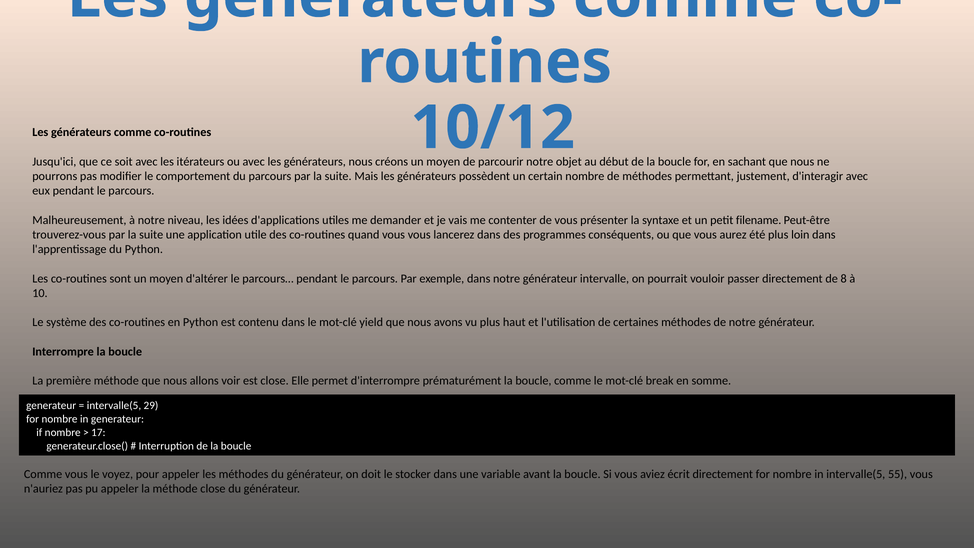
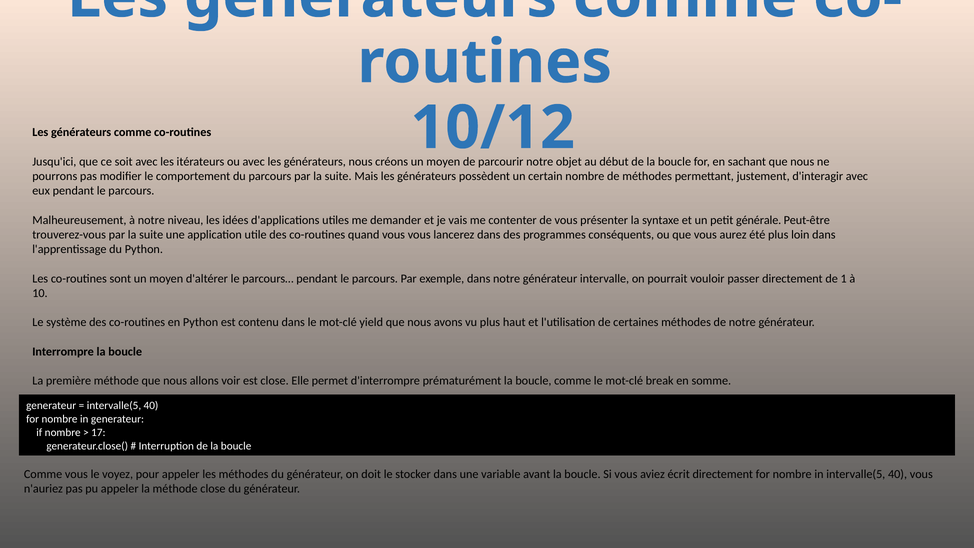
filename: filename -> générale
8: 8 -> 1
29 at (151, 406): 29 -> 40
in intervalle(5 55: 55 -> 40
